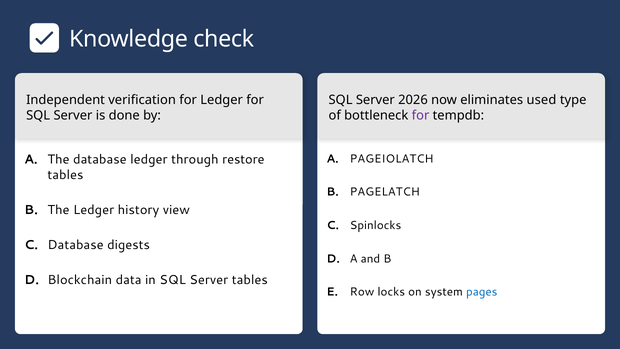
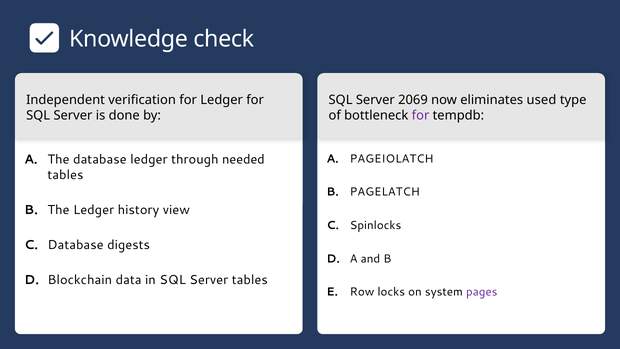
2026: 2026 -> 2069
restore: restore -> needed
pages colour: blue -> purple
